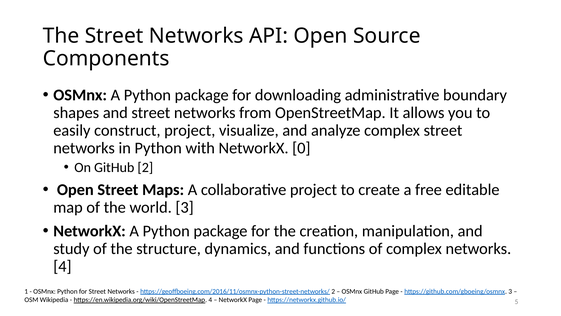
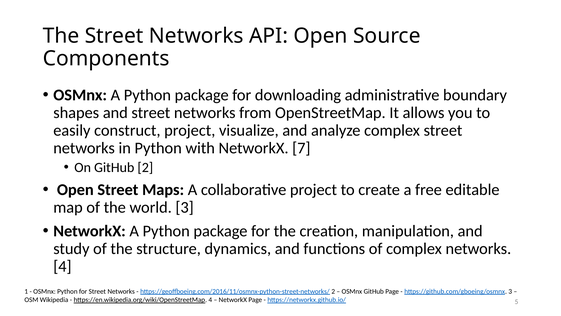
0: 0 -> 7
